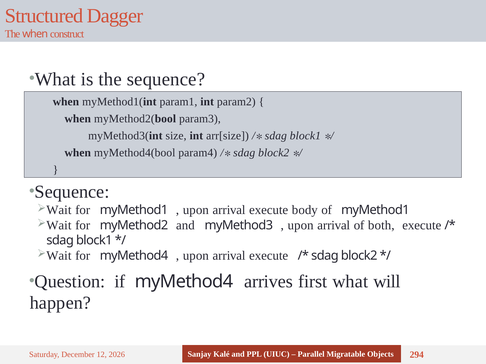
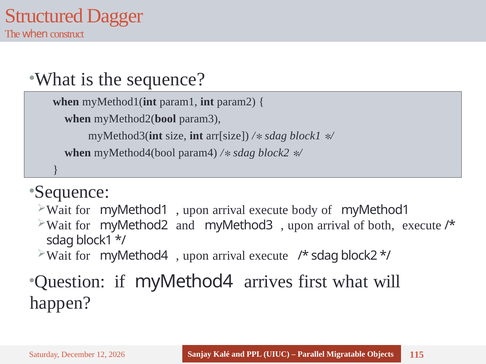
294: 294 -> 115
